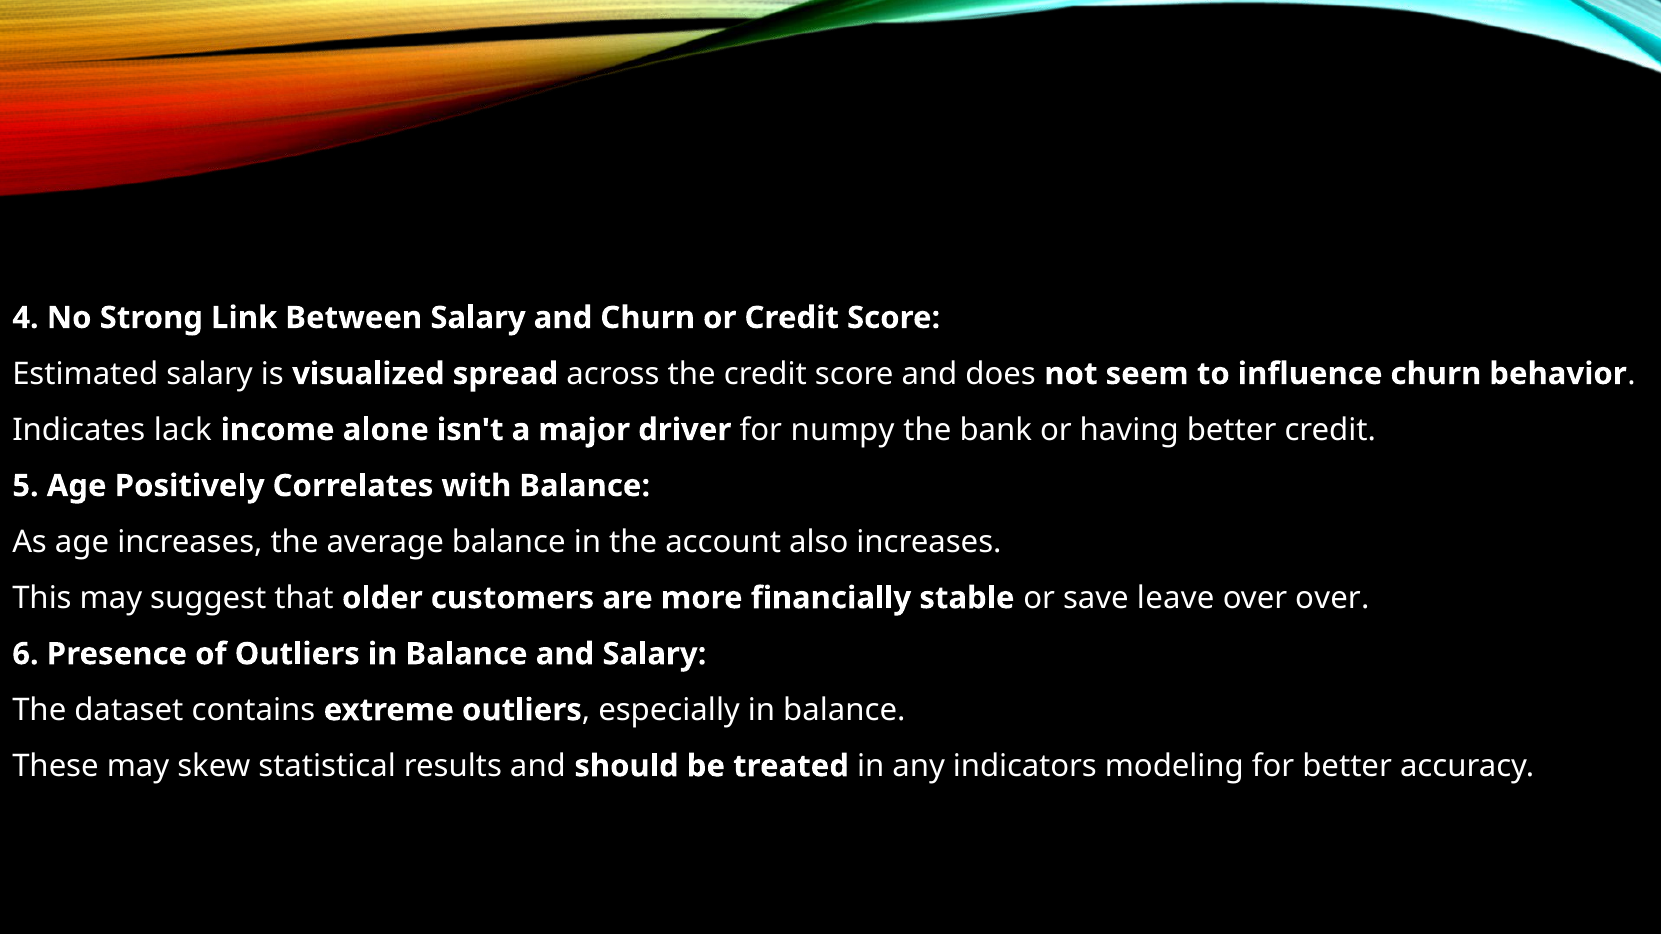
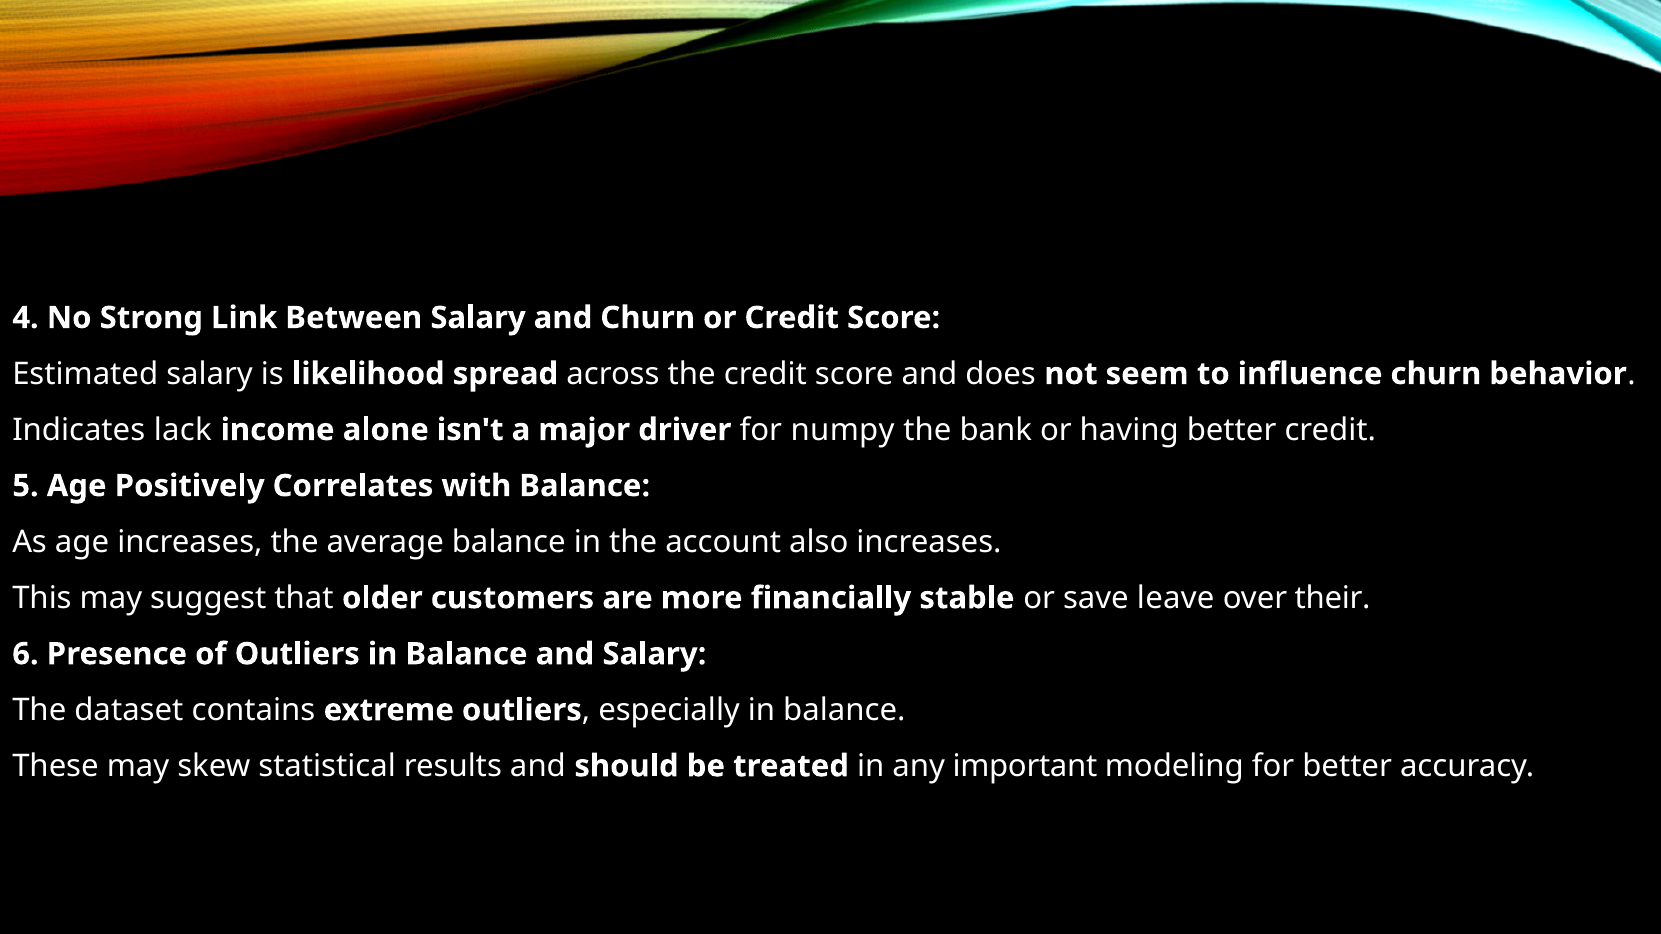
visualized: visualized -> likelihood
over over: over -> their
indicators: indicators -> important
